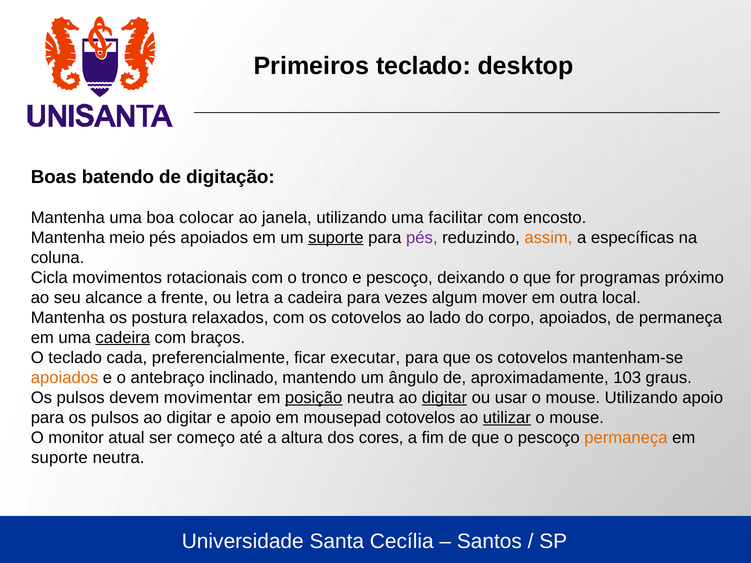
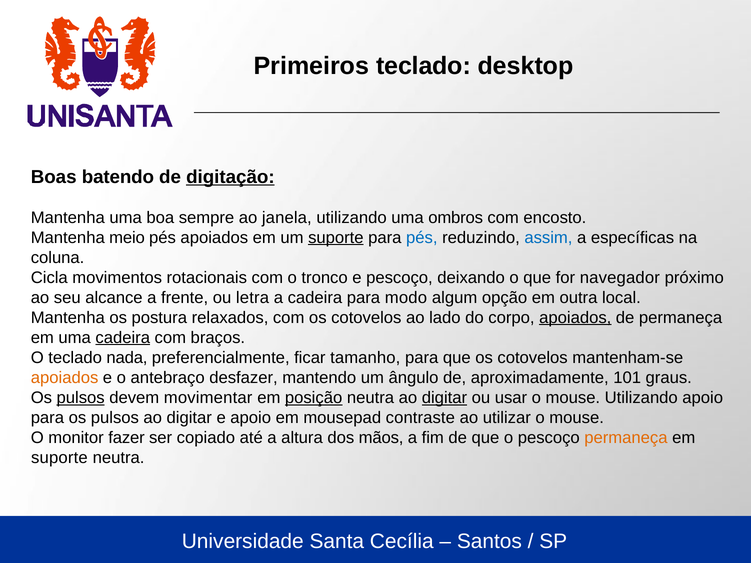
digitação underline: none -> present
colocar: colocar -> sempre
facilitar: facilitar -> ombros
pés at (422, 238) colour: purple -> blue
assim colour: orange -> blue
programas: programas -> navegador
vezes: vezes -> modo
mover: mover -> opção
apoiados at (575, 318) underline: none -> present
cada: cada -> nada
executar: executar -> tamanho
inclinado: inclinado -> desfazer
103: 103 -> 101
pulsos at (81, 398) underline: none -> present
mousepad cotovelos: cotovelos -> contraste
utilizar underline: present -> none
atual: atual -> fazer
começo: começo -> copiado
cores: cores -> mãos
